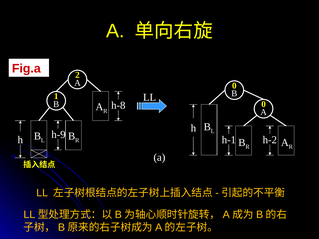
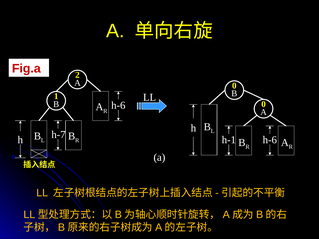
h-8 at (118, 106): h-8 -> h-6
h-9: h-9 -> h-7
h-1 h-2: h-2 -> h-6
